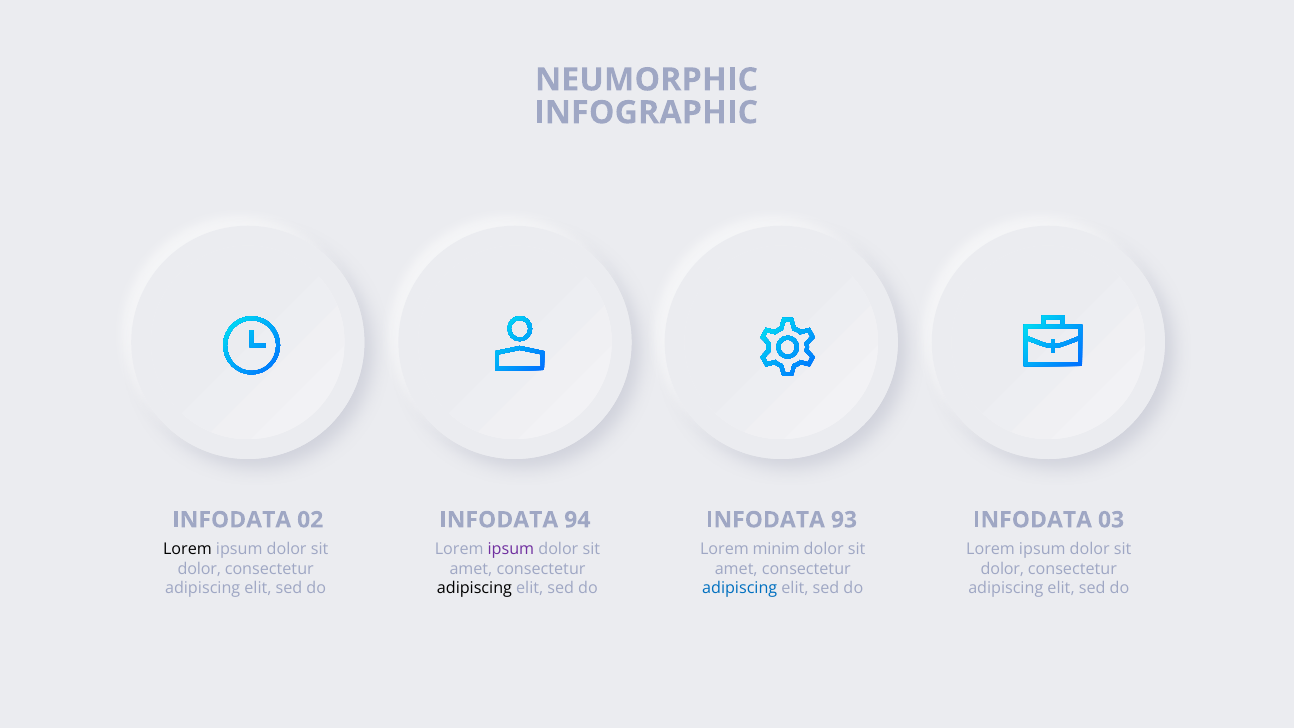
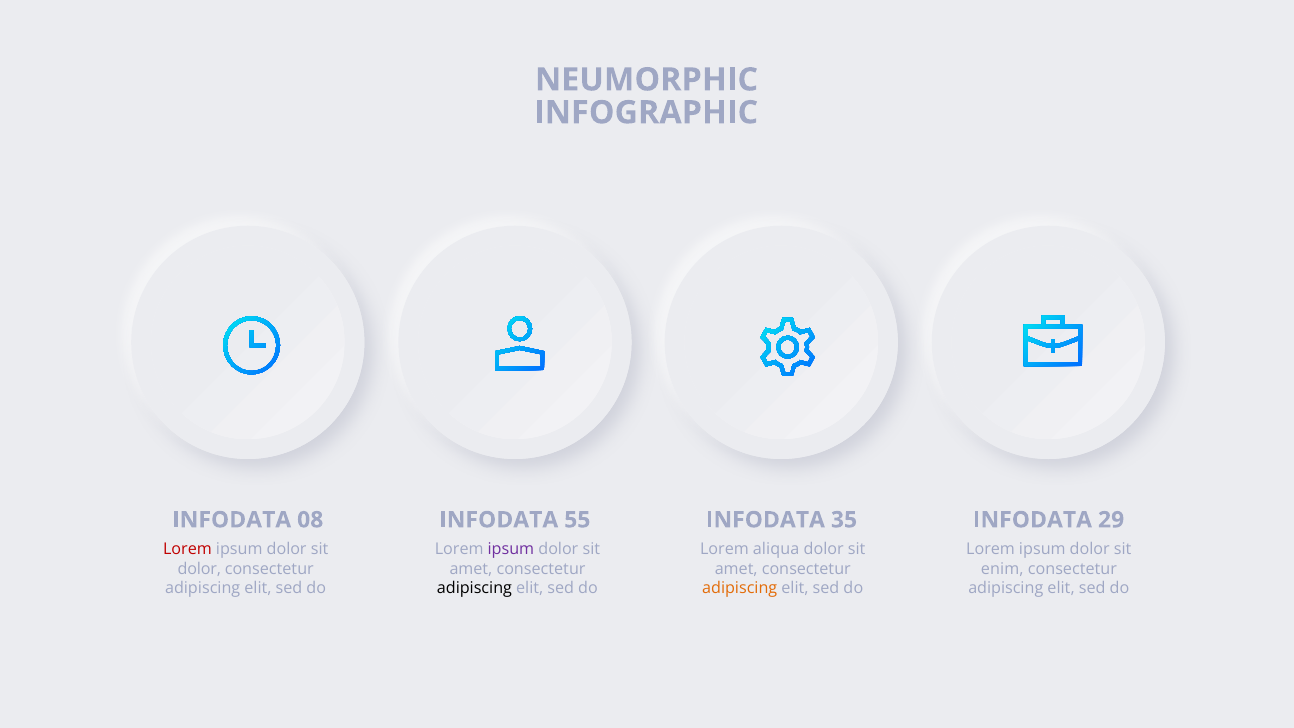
02: 02 -> 08
94: 94 -> 55
93: 93 -> 35
03: 03 -> 29
Lorem at (187, 549) colour: black -> red
minim: minim -> aliqua
dolor at (1002, 569): dolor -> enim
adipiscing at (740, 588) colour: blue -> orange
